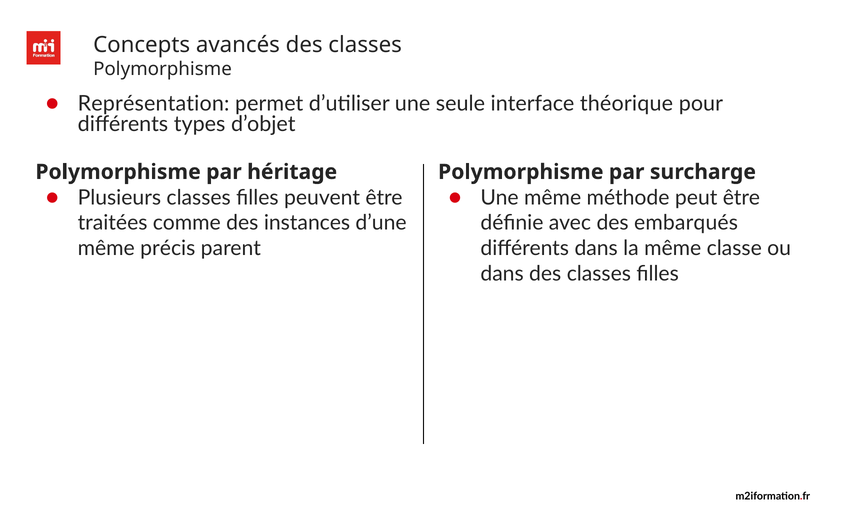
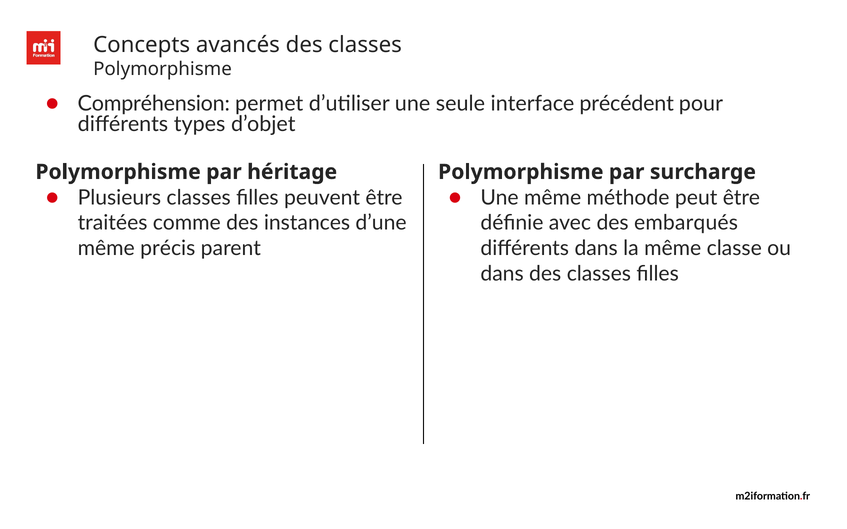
Représentation: Représentation -> Compréhension
théorique: théorique -> précédent
